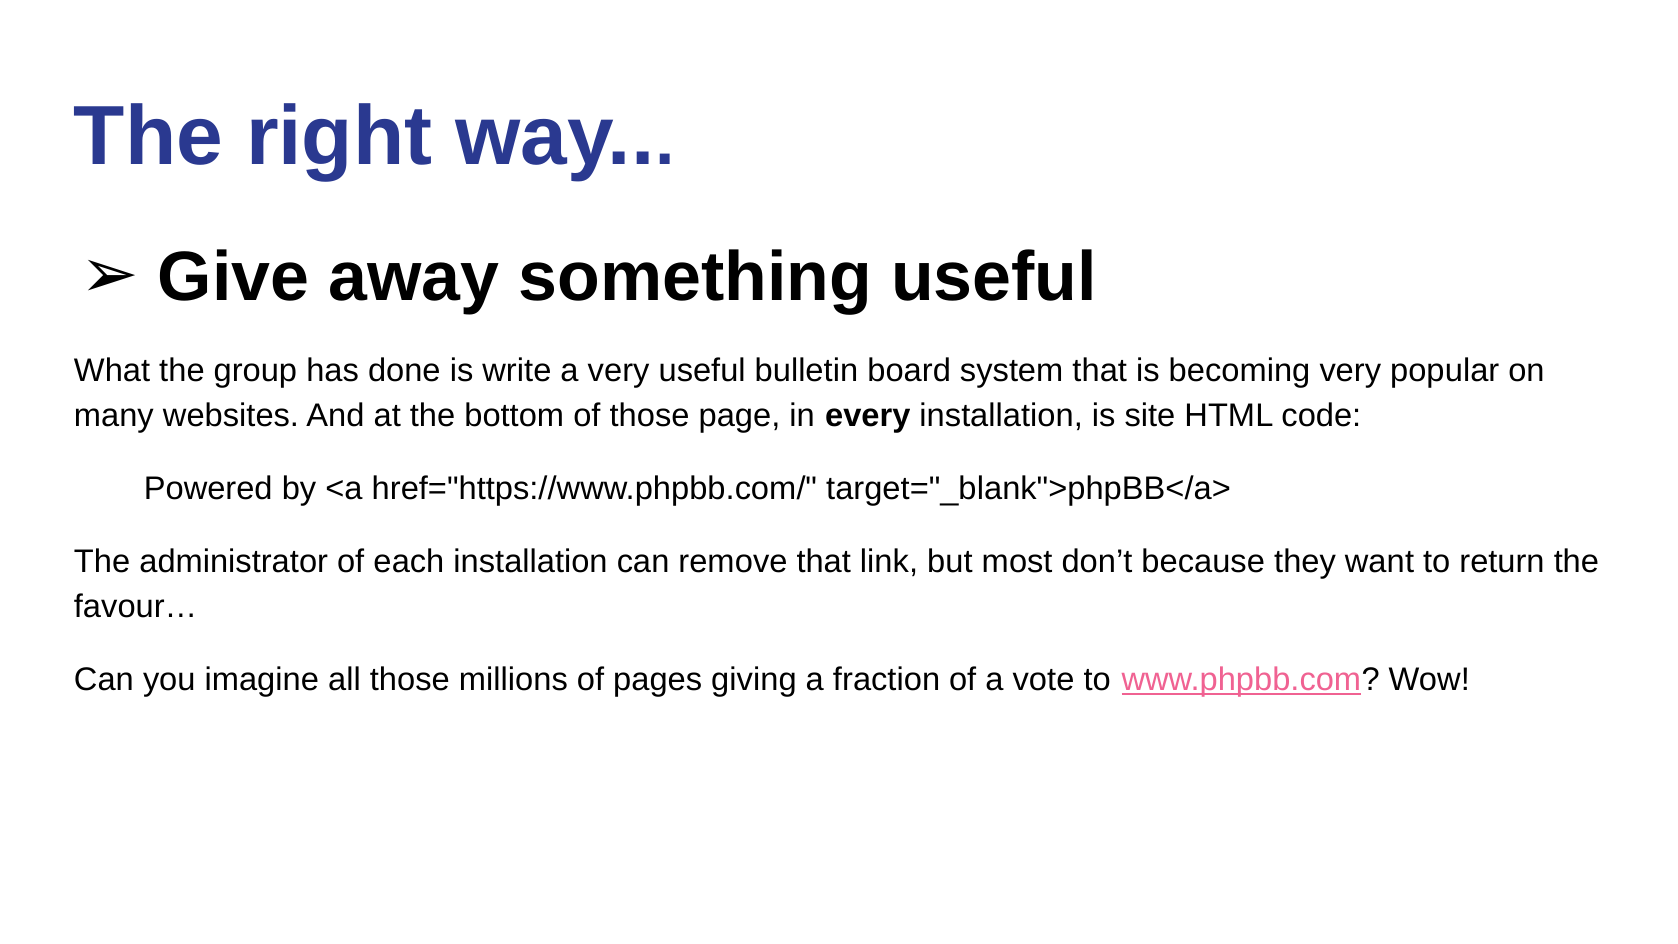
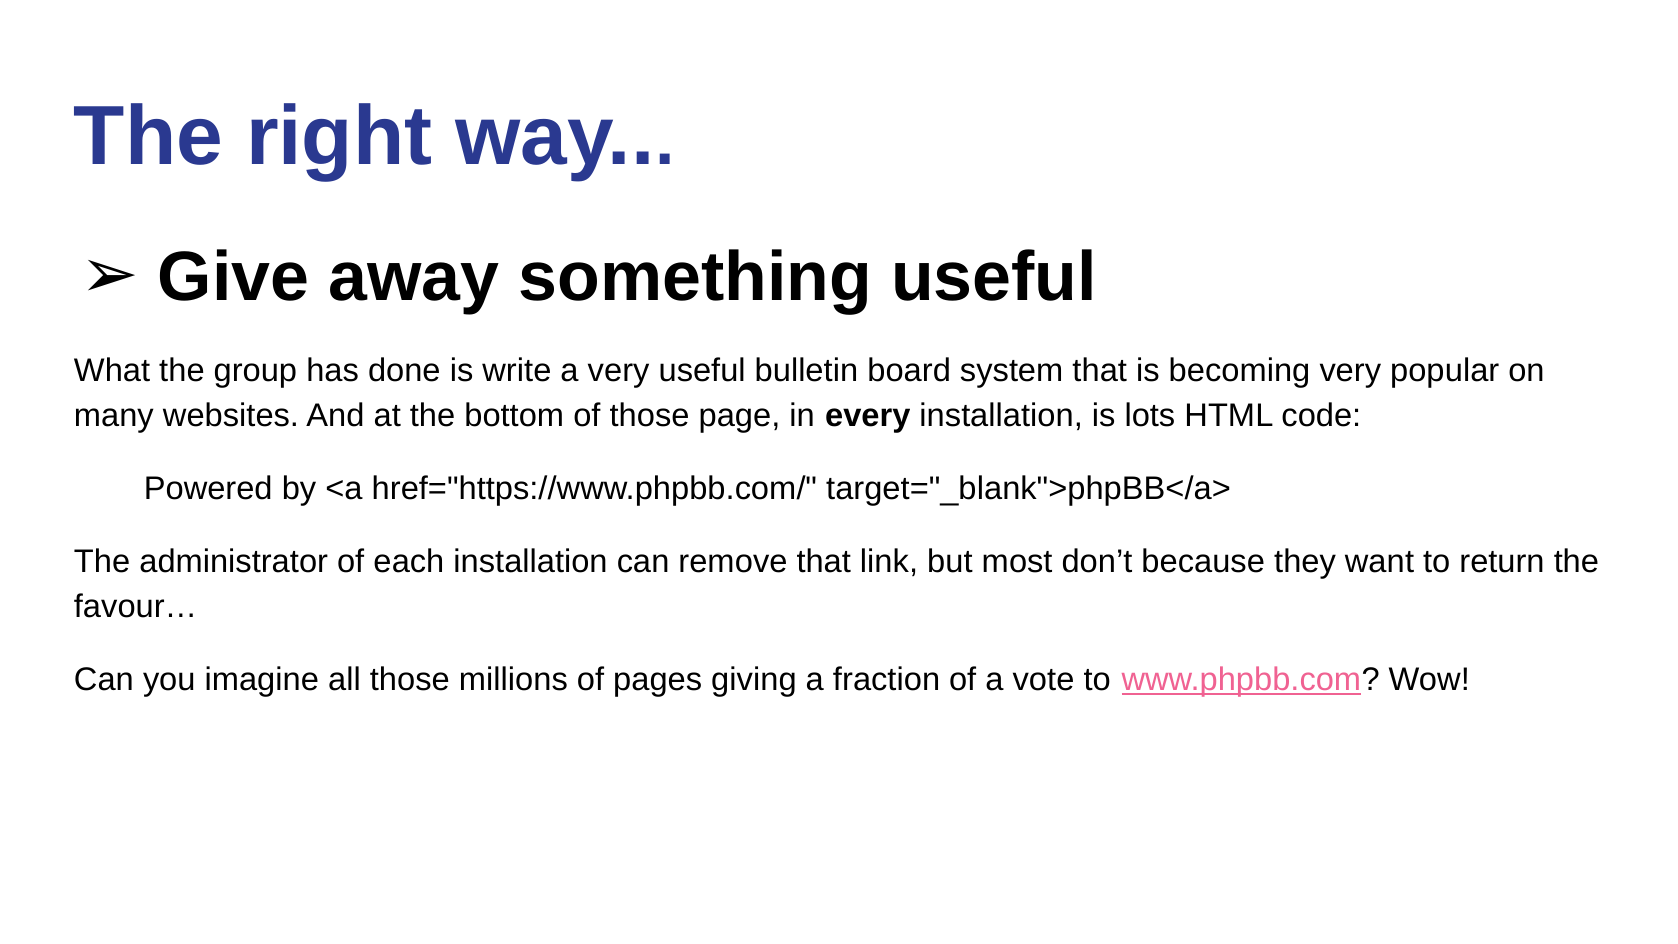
site: site -> lots
